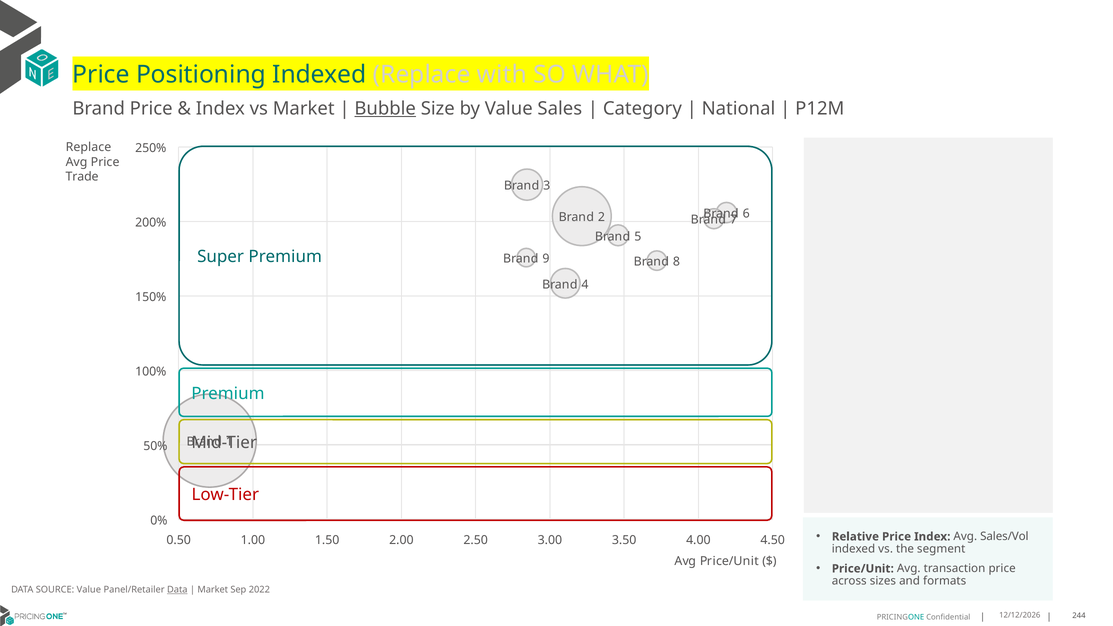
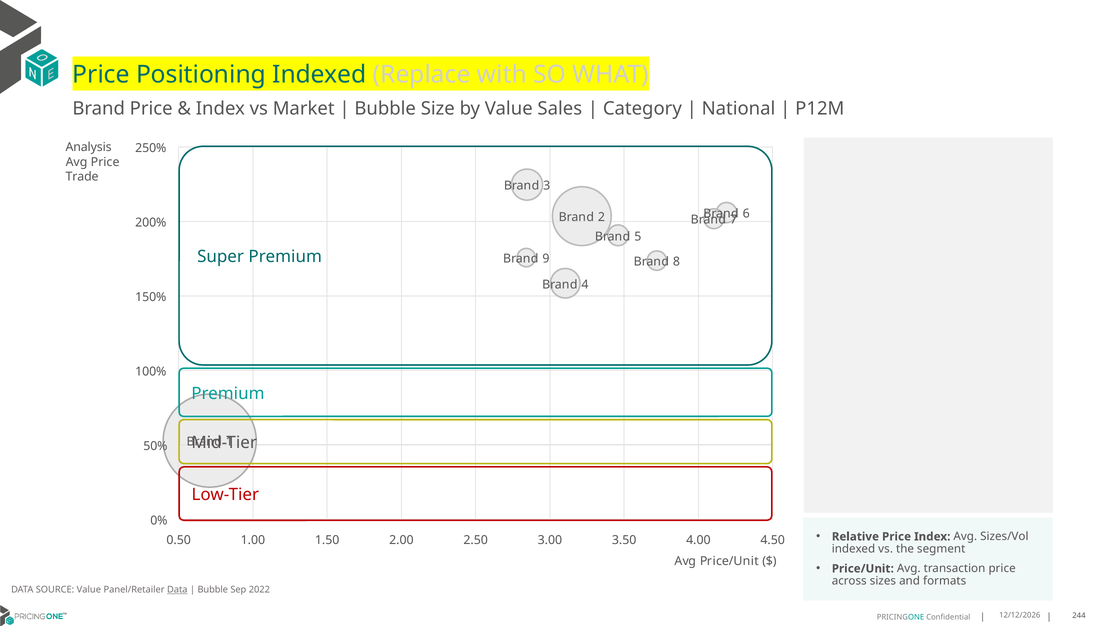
Bubble at (385, 109) underline: present -> none
Replace at (88, 147): Replace -> Analysis
Sales/Vol: Sales/Vol -> Sizes/Vol
Market at (213, 590): Market -> Bubble
